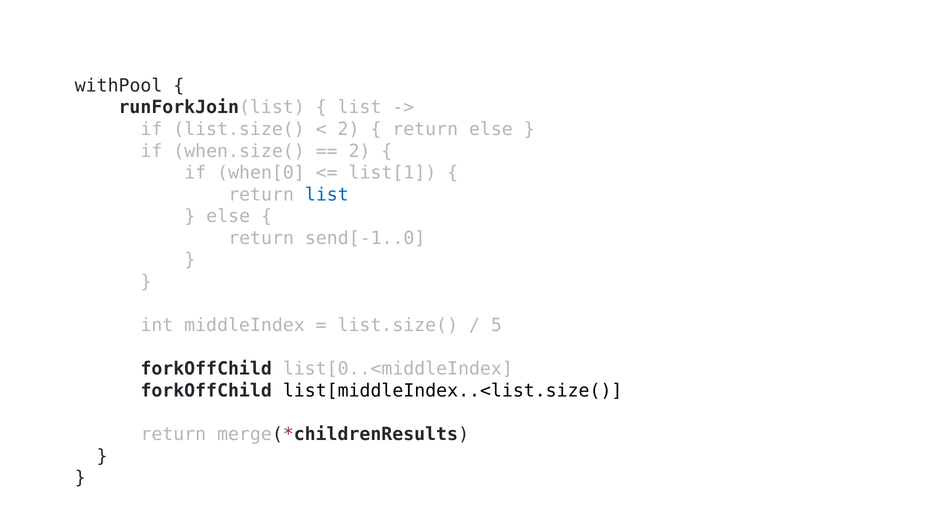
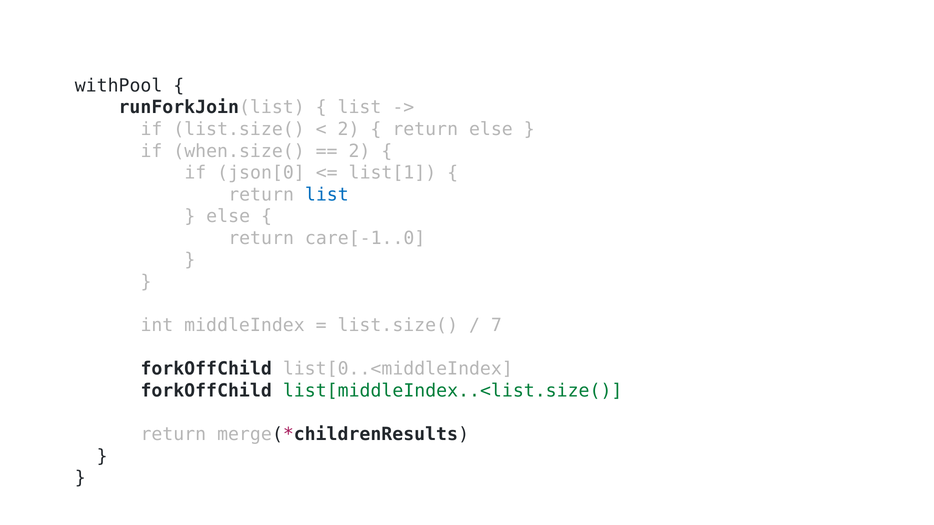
when[0: when[0 -> json[0
send[-1..0: send[-1..0 -> care[-1..0
5: 5 -> 7
list[middleIndex..<list.size( colour: black -> green
